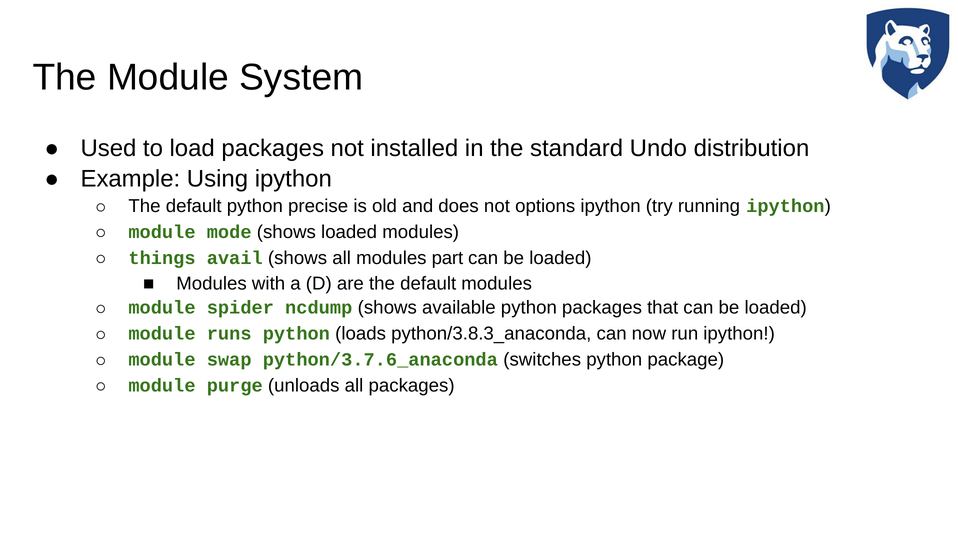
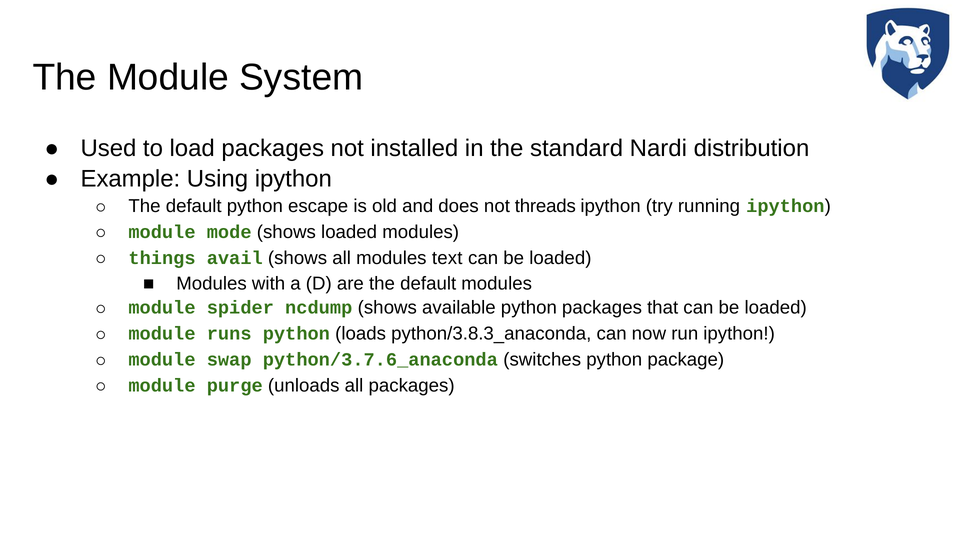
Undo: Undo -> Nardi
precise: precise -> escape
options: options -> threads
part: part -> text
